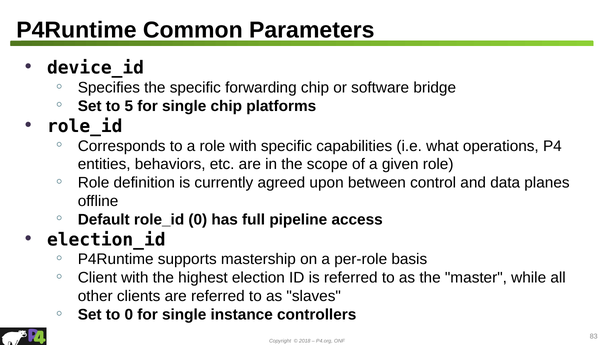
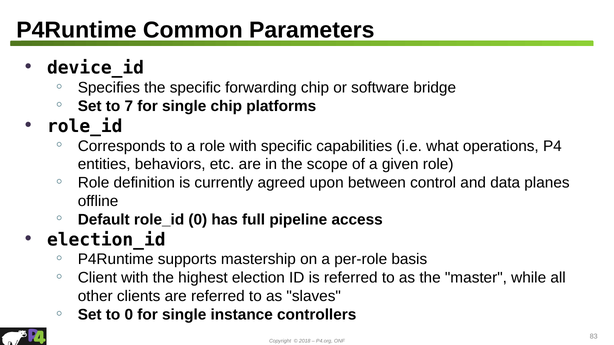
5: 5 -> 7
